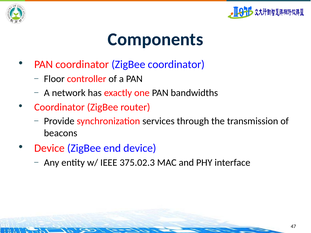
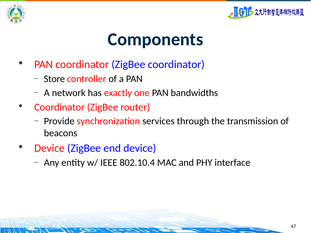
Floor: Floor -> Store
375.02.3: 375.02.3 -> 802.10.4
